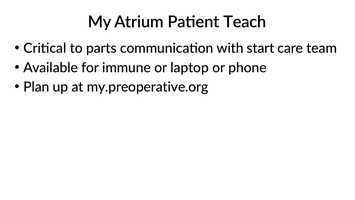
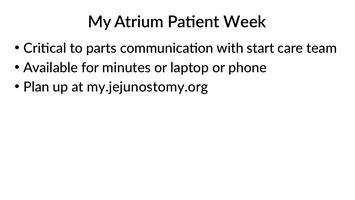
Teach: Teach -> Week
immune: immune -> minutes
my.preoperative.org: my.preoperative.org -> my.jejunostomy.org
